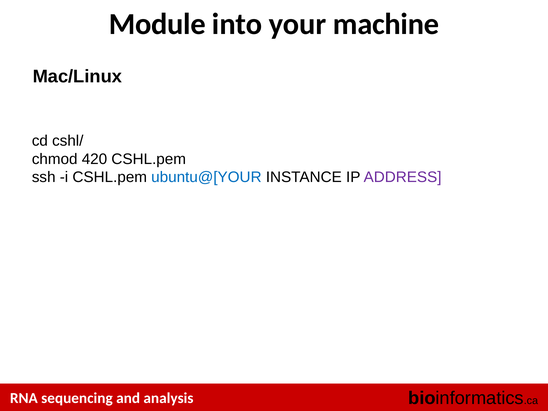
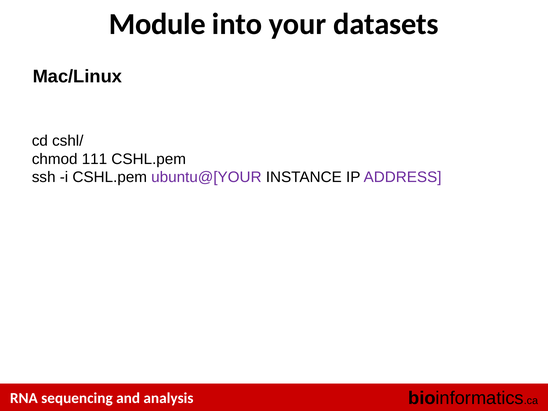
machine: machine -> datasets
420: 420 -> 111
ubuntu@[YOUR colour: blue -> purple
